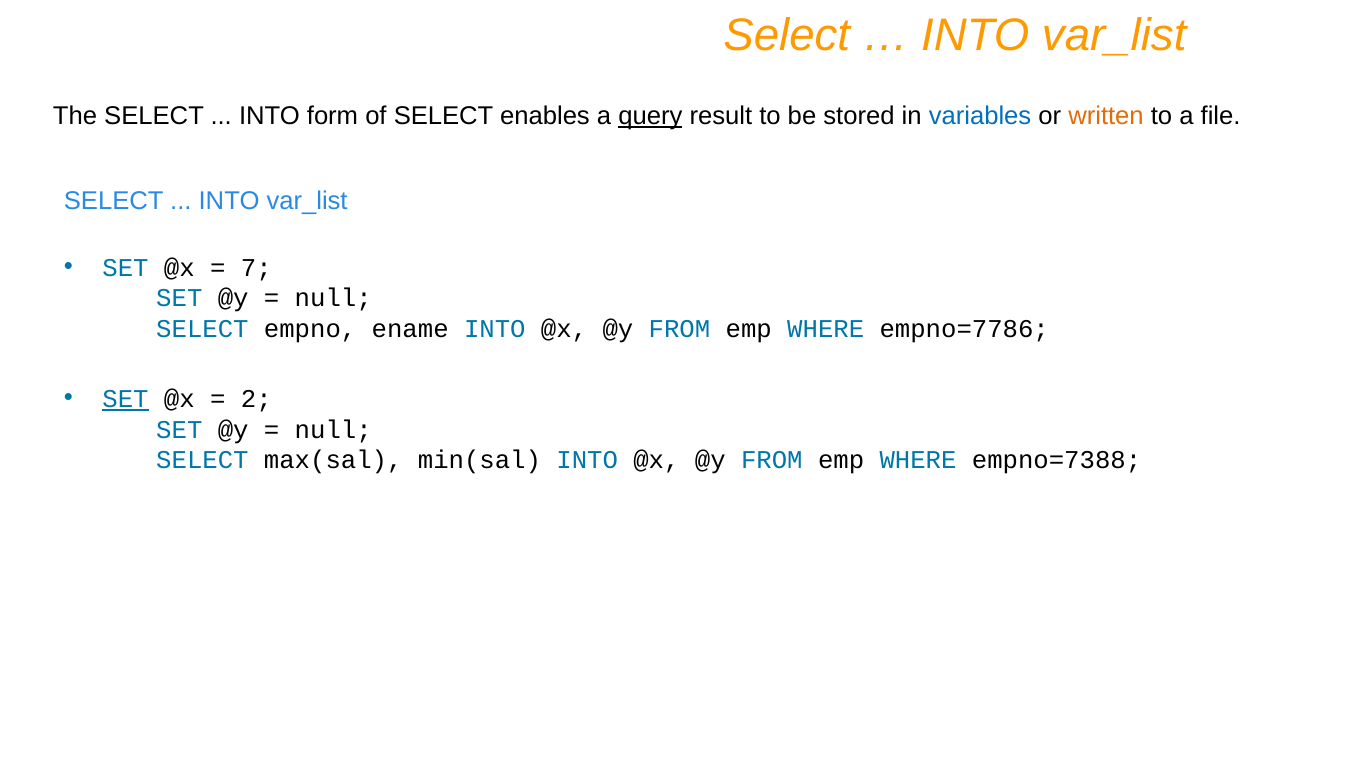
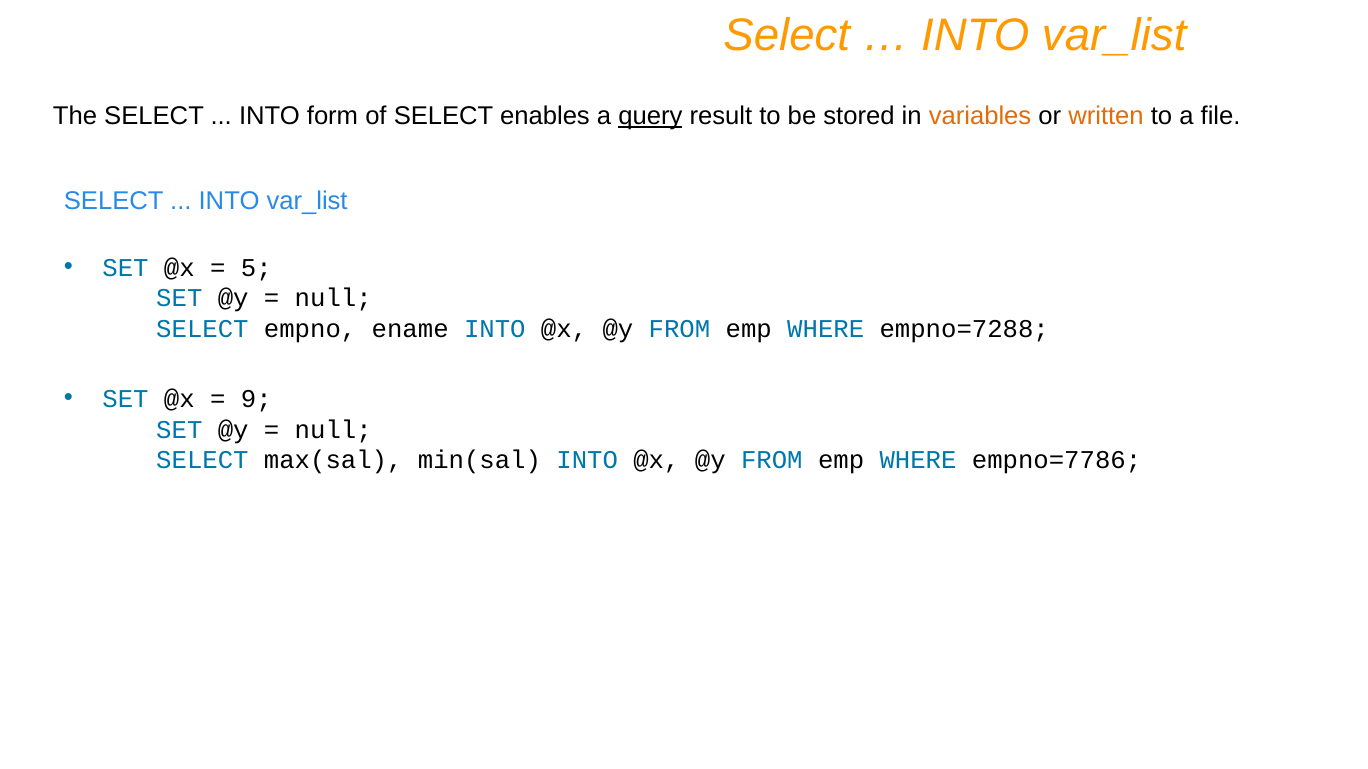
variables colour: blue -> orange
7: 7 -> 5
empno=7786: empno=7786 -> empno=7288
SET at (125, 399) underline: present -> none
2: 2 -> 9
empno=7388: empno=7388 -> empno=7786
